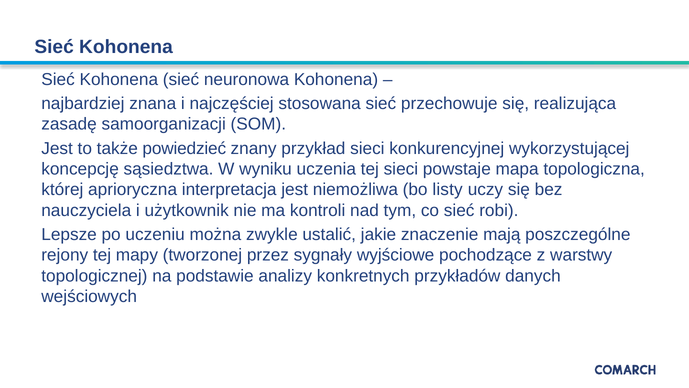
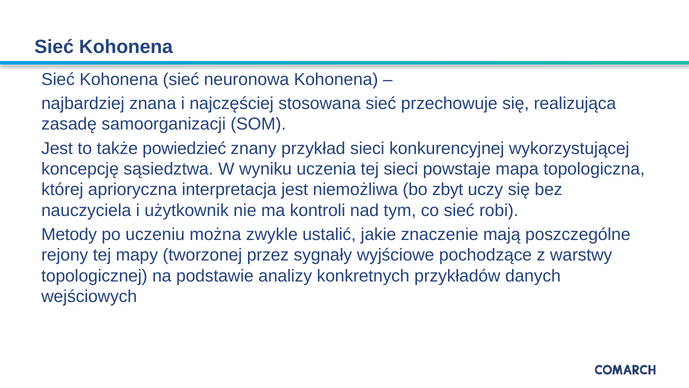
listy: listy -> zbyt
Lepsze: Lepsze -> Metody
